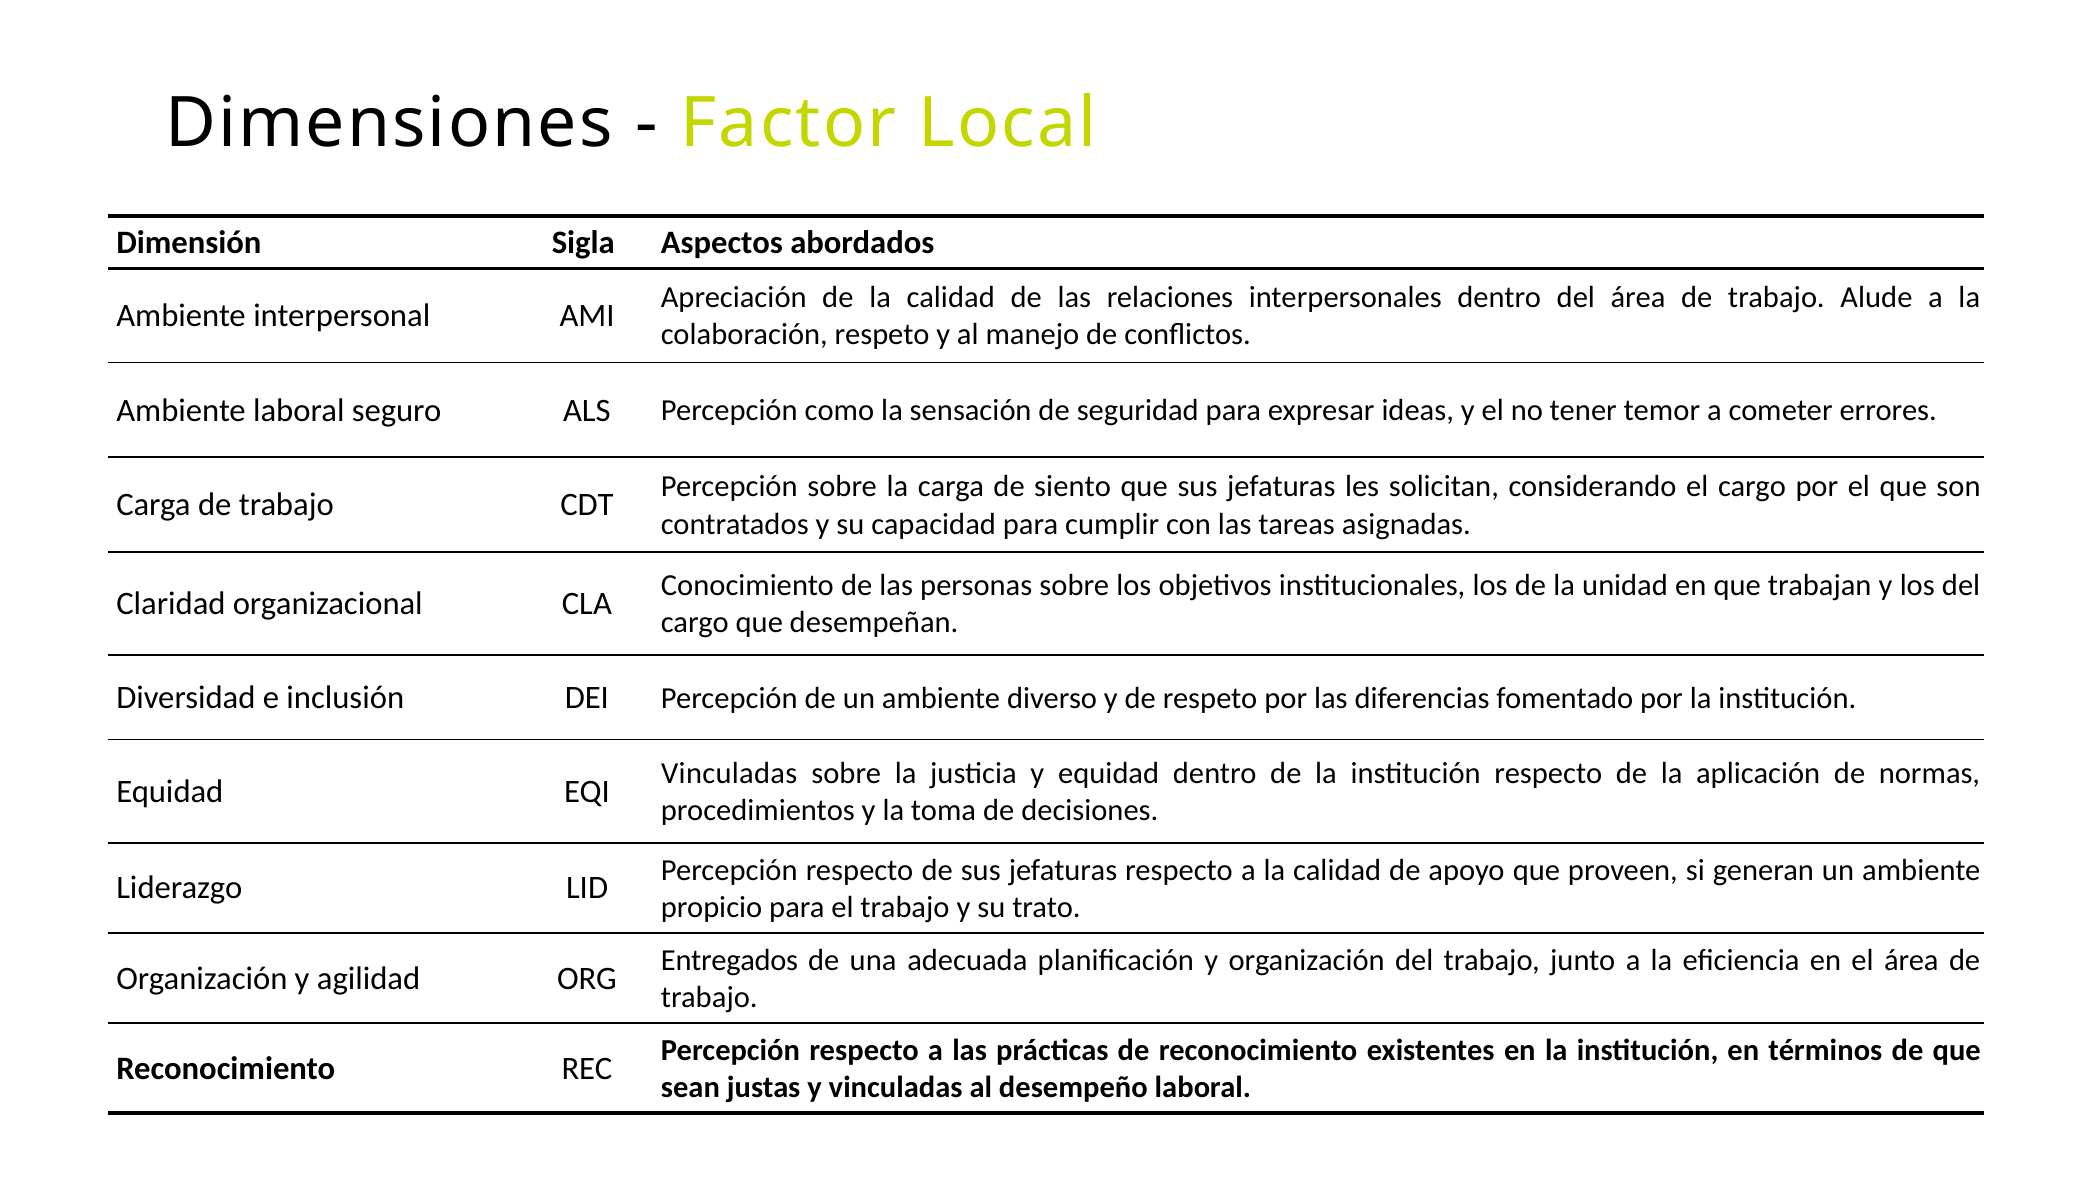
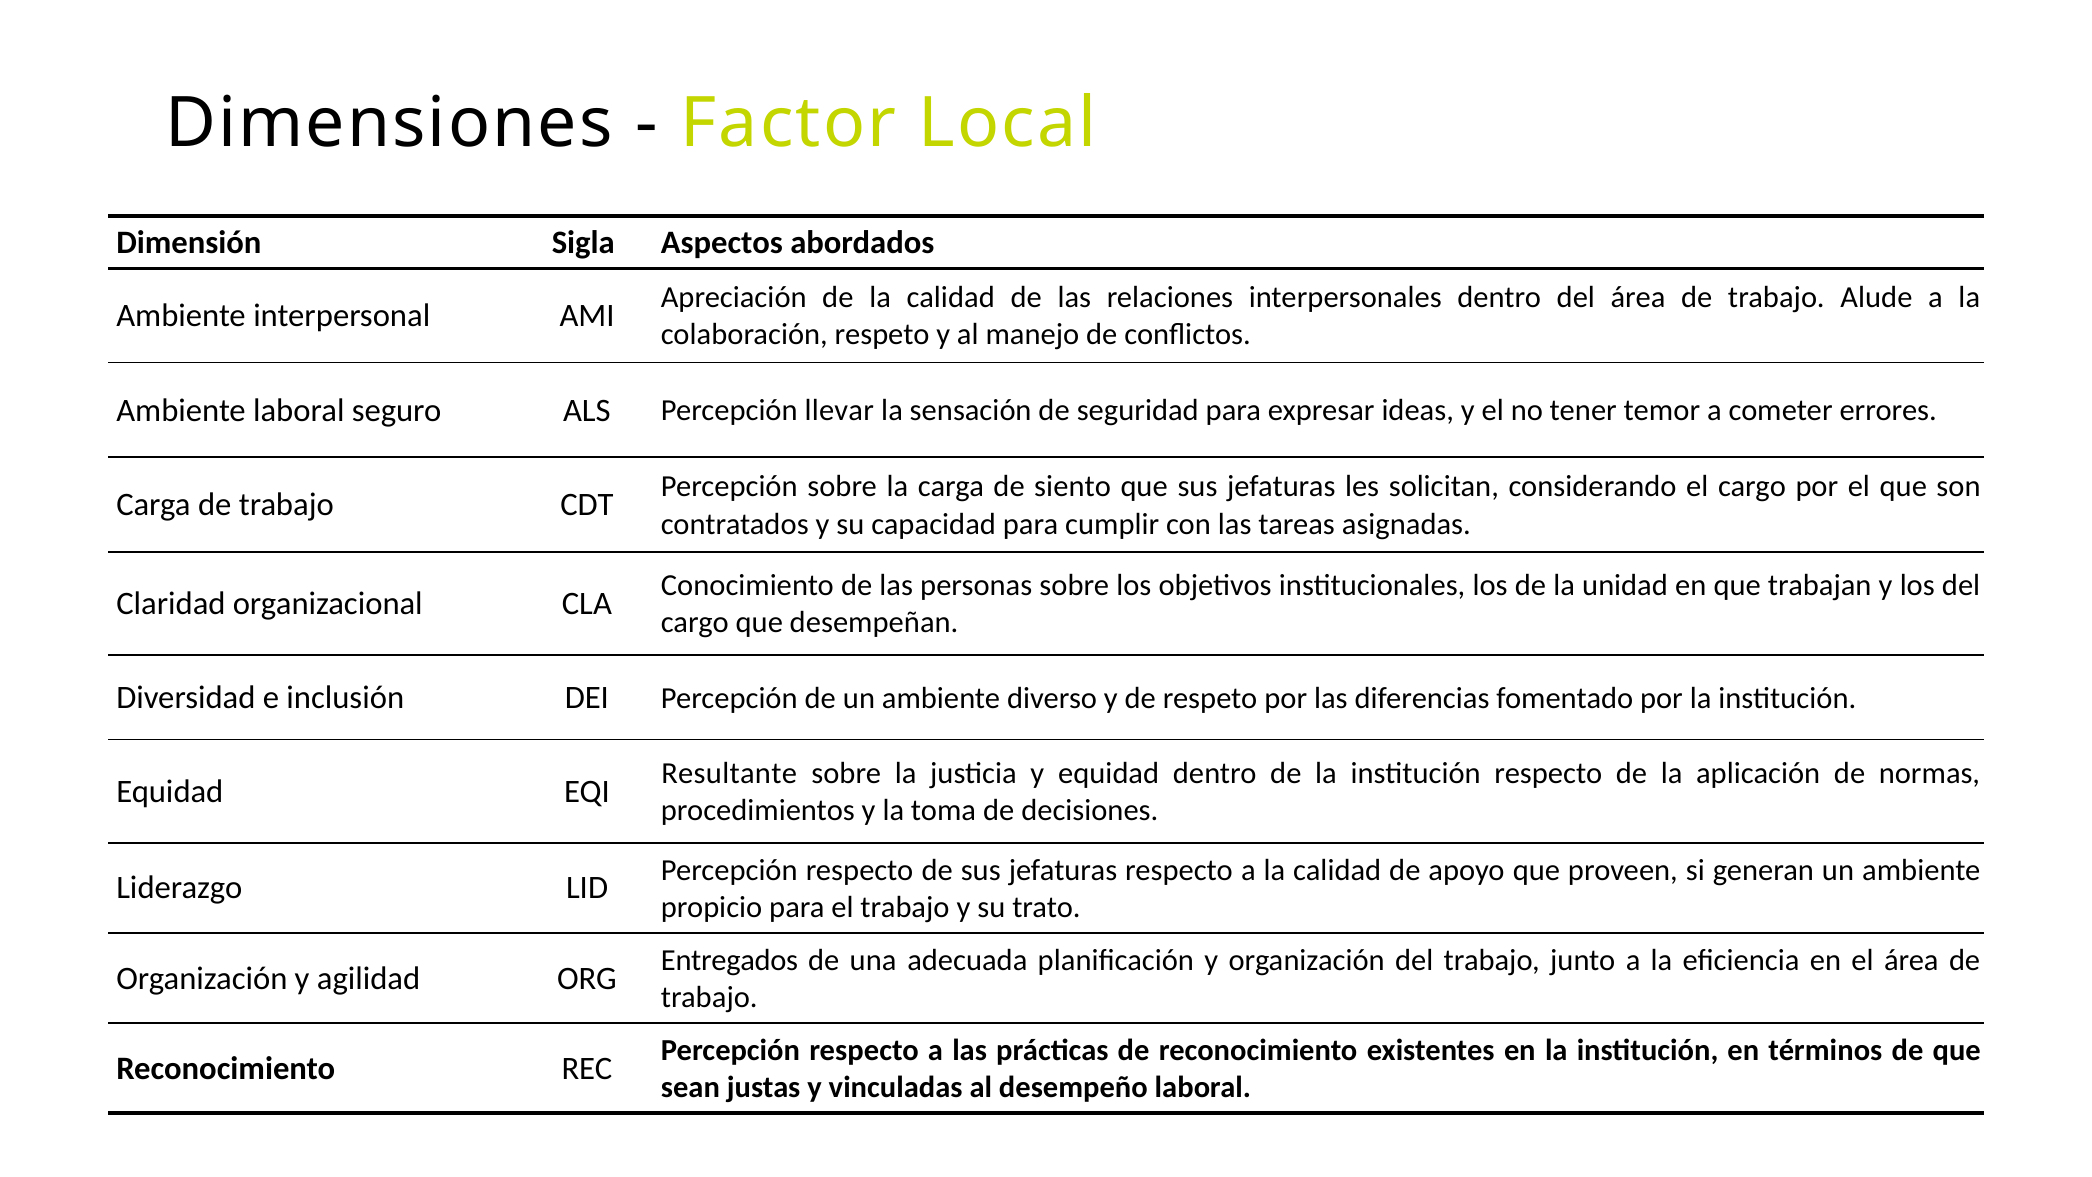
como: como -> llevar
Vinculadas at (729, 773): Vinculadas -> Resultante
